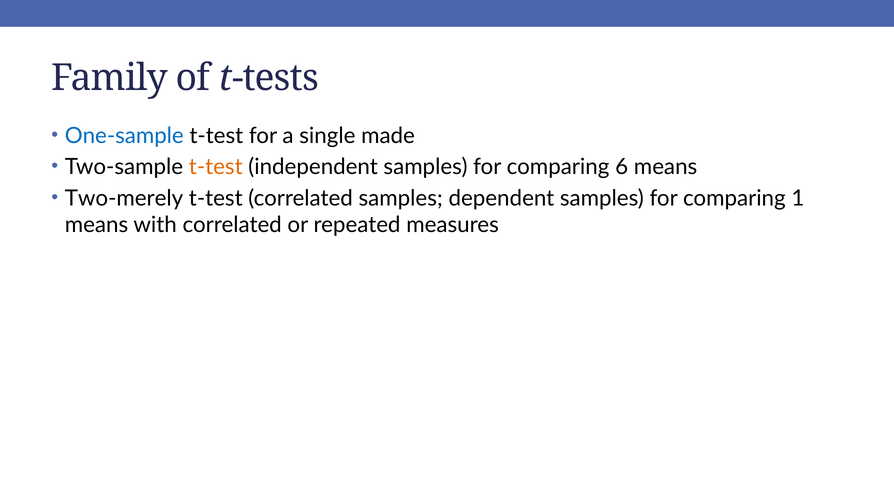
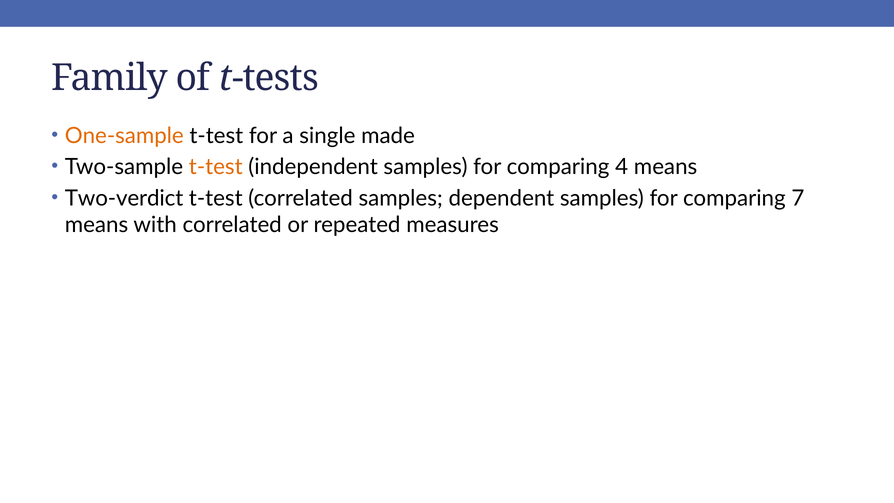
One-sample colour: blue -> orange
6: 6 -> 4
Two-merely: Two-merely -> Two-verdict
1: 1 -> 7
